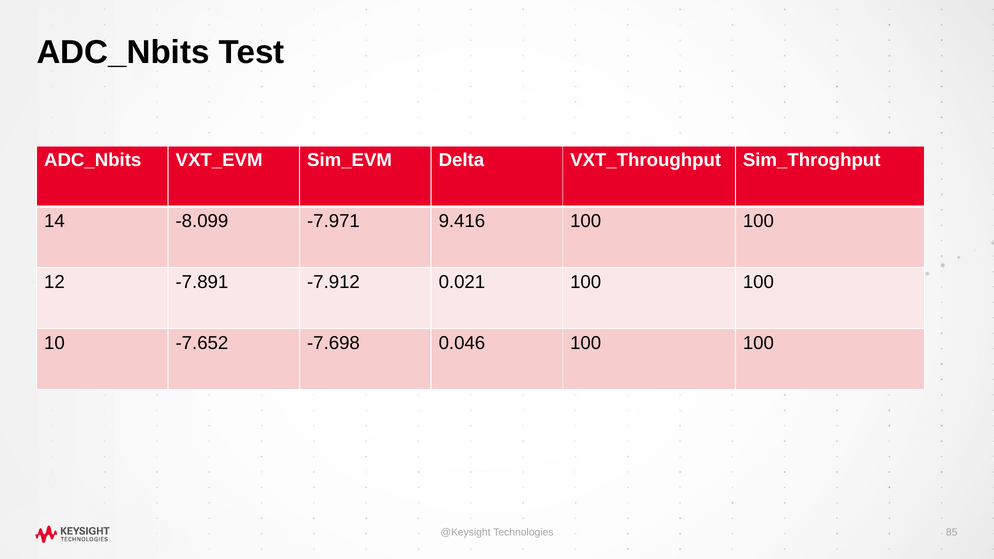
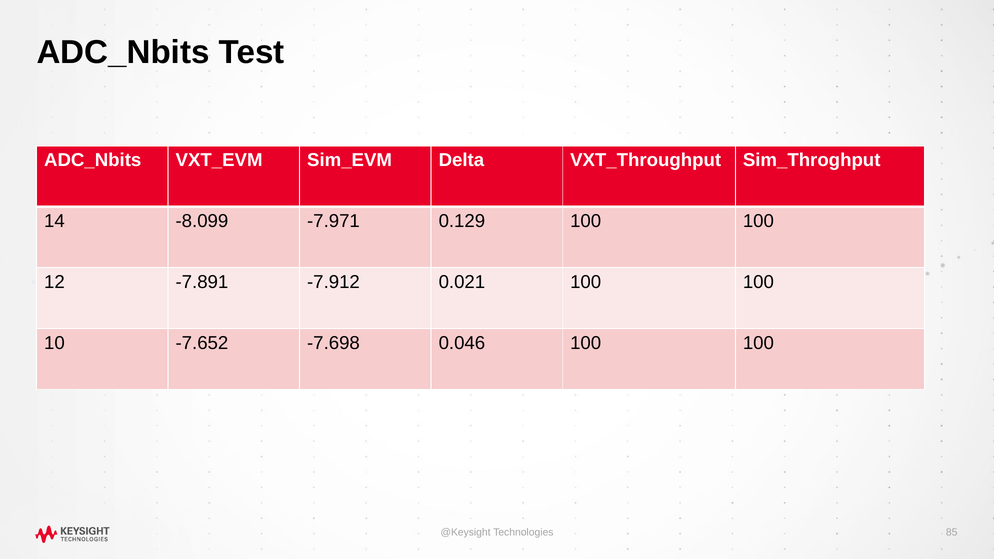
9.416: 9.416 -> 0.129
